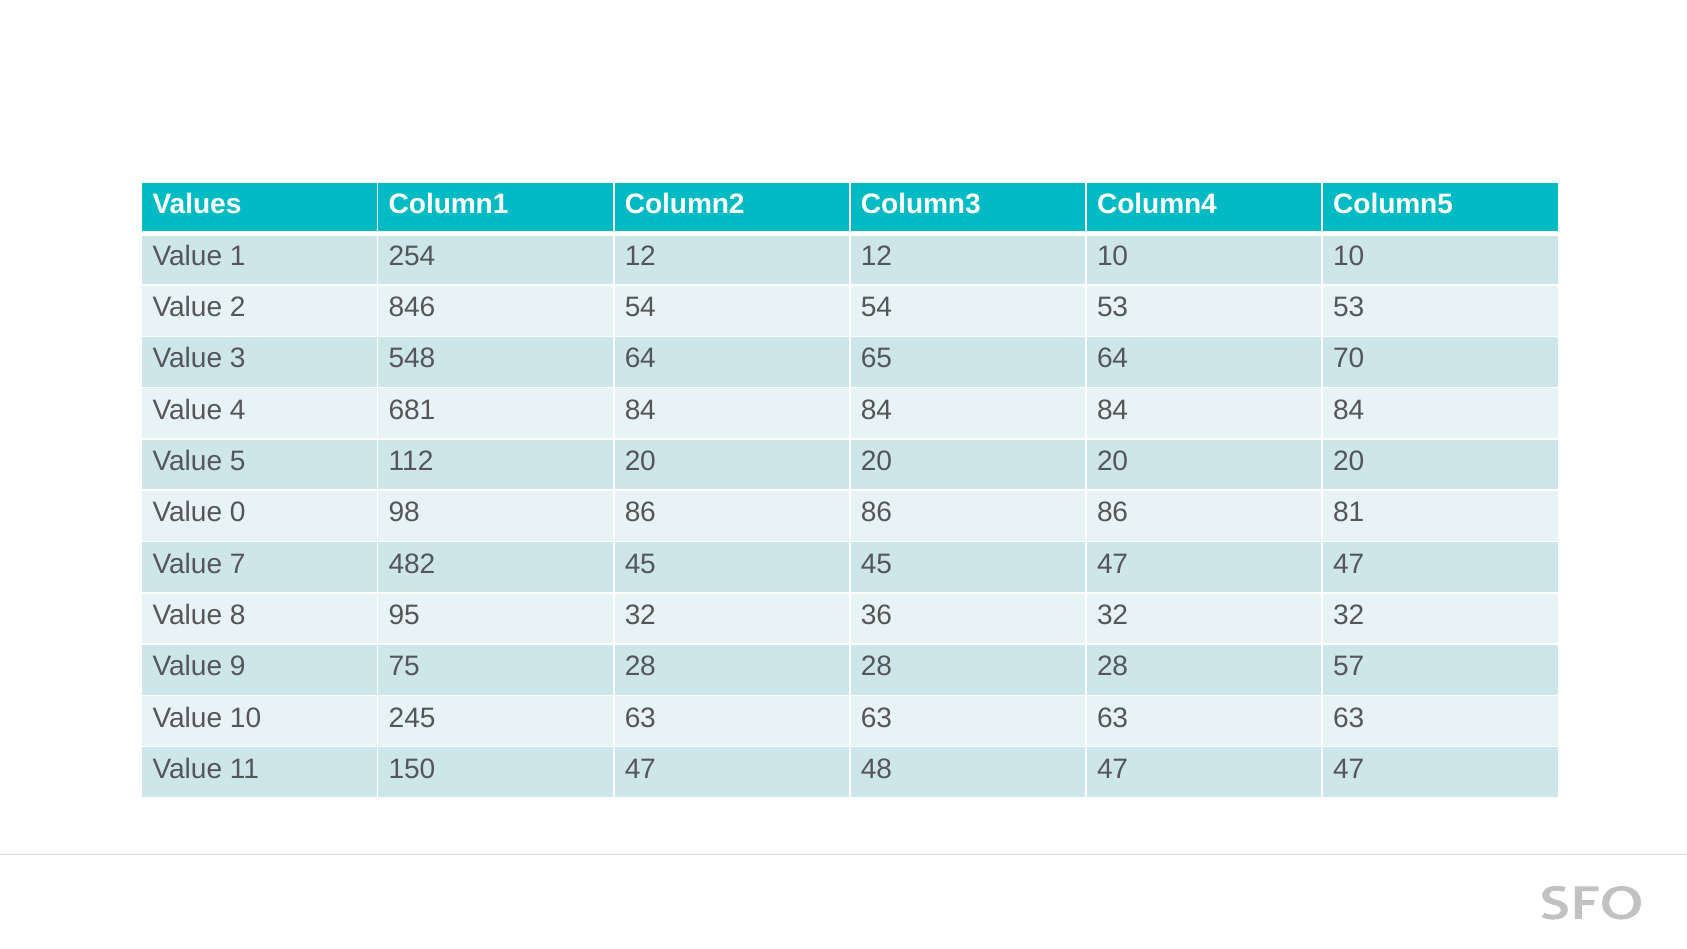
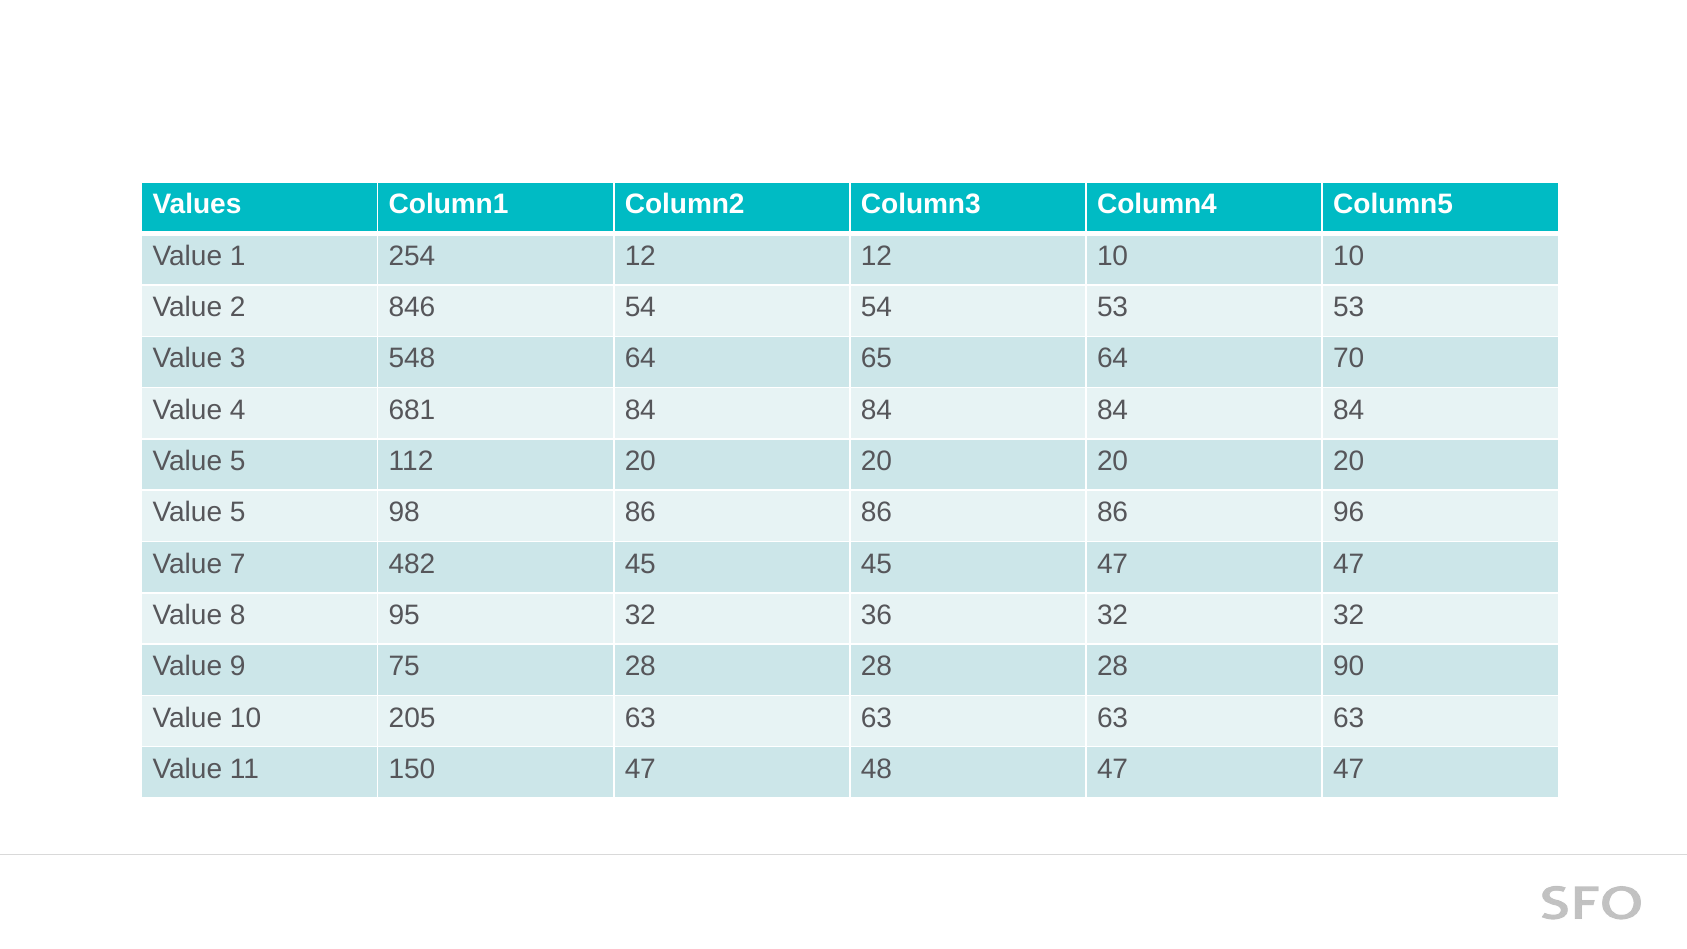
0 at (238, 513): 0 -> 5
81: 81 -> 96
57: 57 -> 90
245: 245 -> 205
